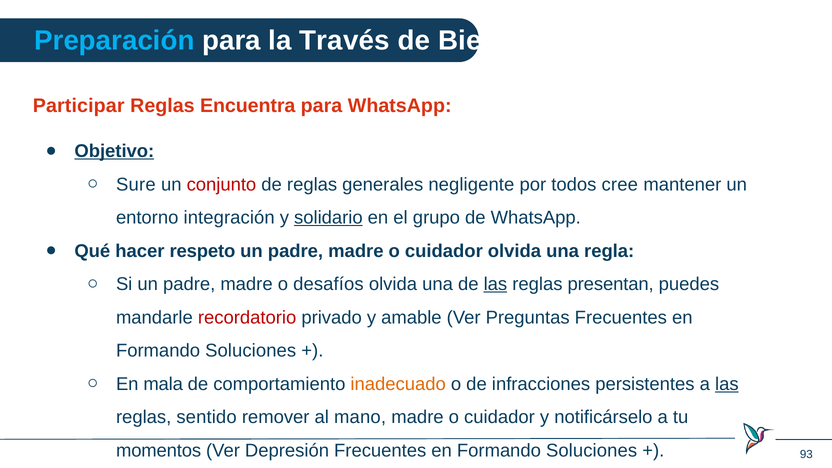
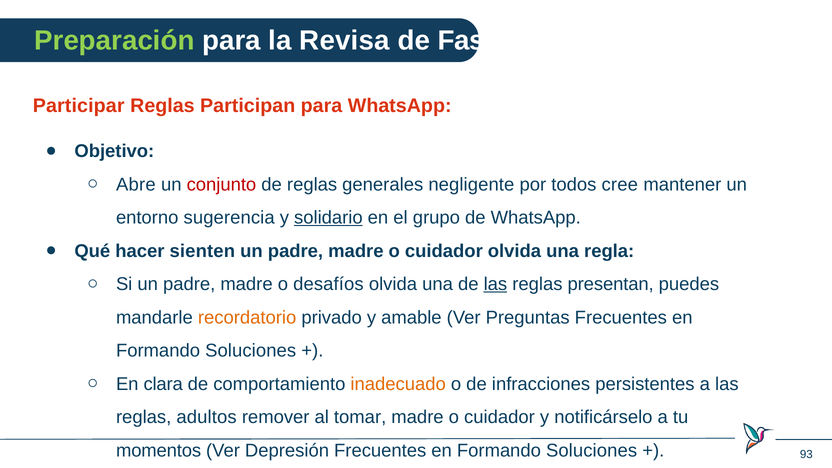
Preparación colour: light blue -> light green
Través: Través -> Revisa
Bien: Bien -> Fase
Encuentra: Encuentra -> Participan
Objetivo underline: present -> none
Sure: Sure -> Abre
integración: integración -> sugerencia
respeto: respeto -> sienten
recordatorio colour: red -> orange
mala: mala -> clara
las at (727, 384) underline: present -> none
sentido: sentido -> adultos
mano: mano -> tomar
